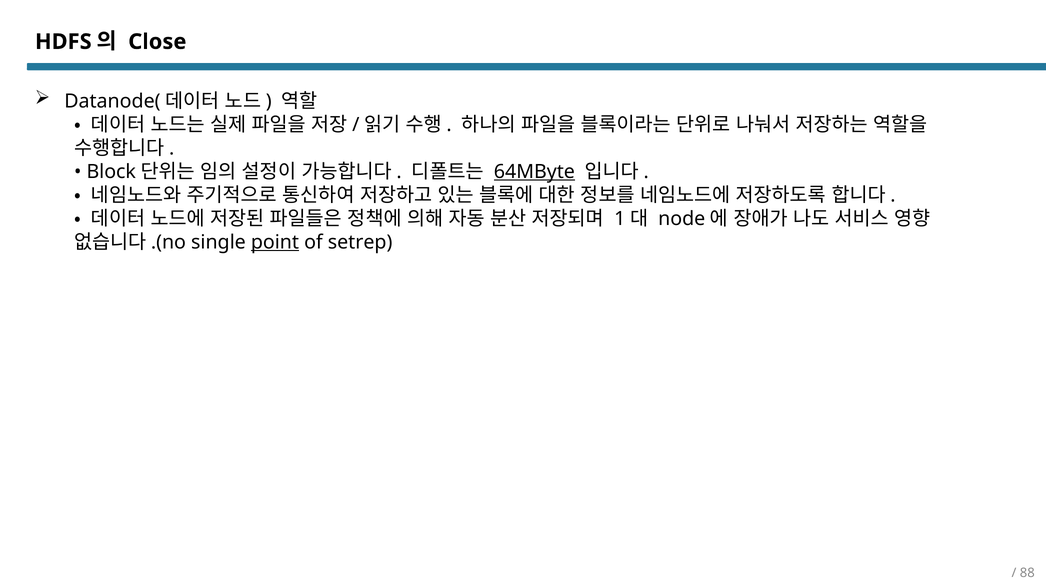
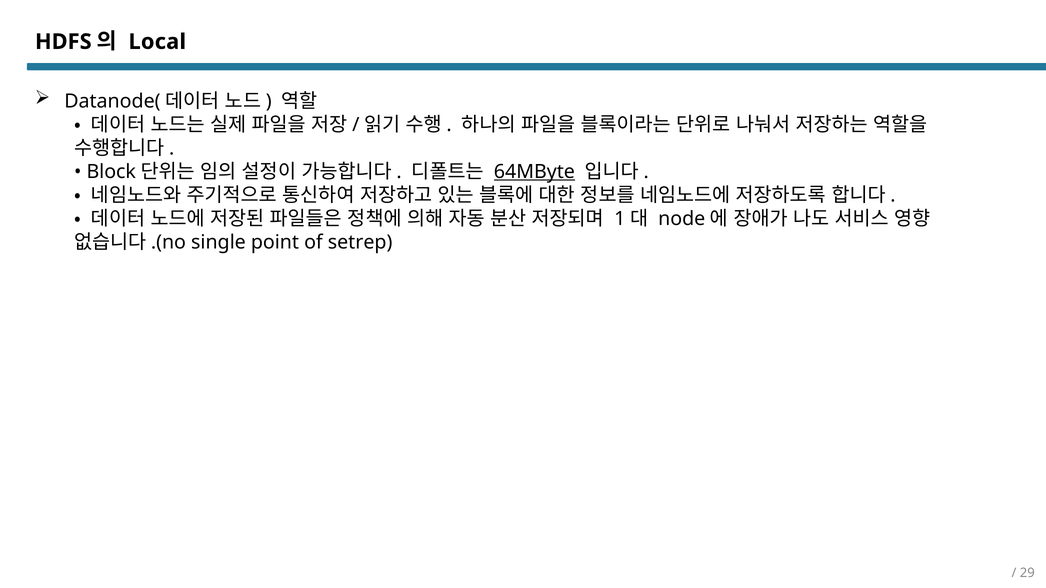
Close: Close -> Local
point underline: present -> none
88: 88 -> 29
